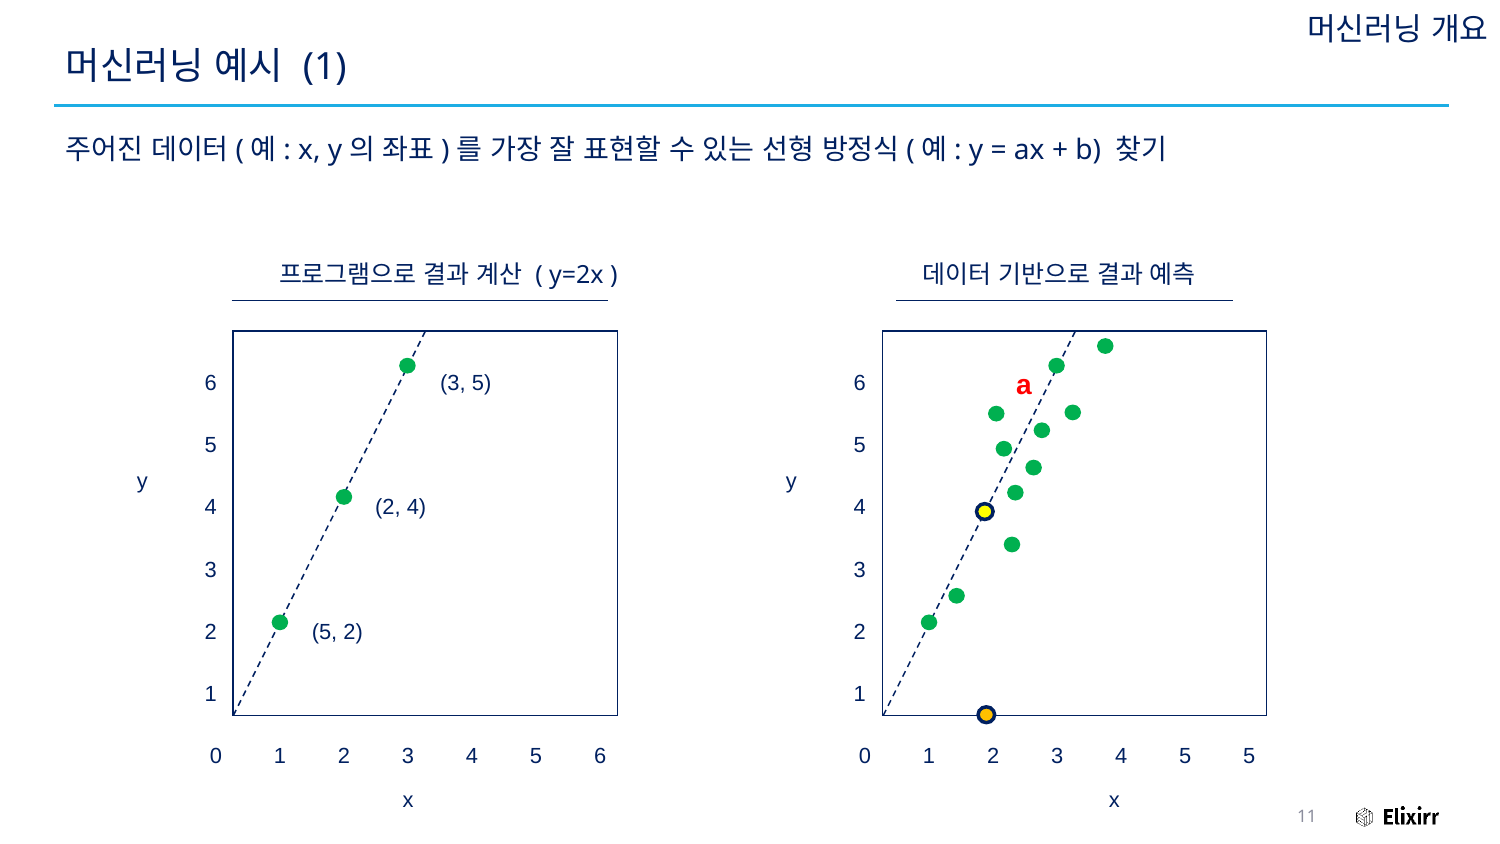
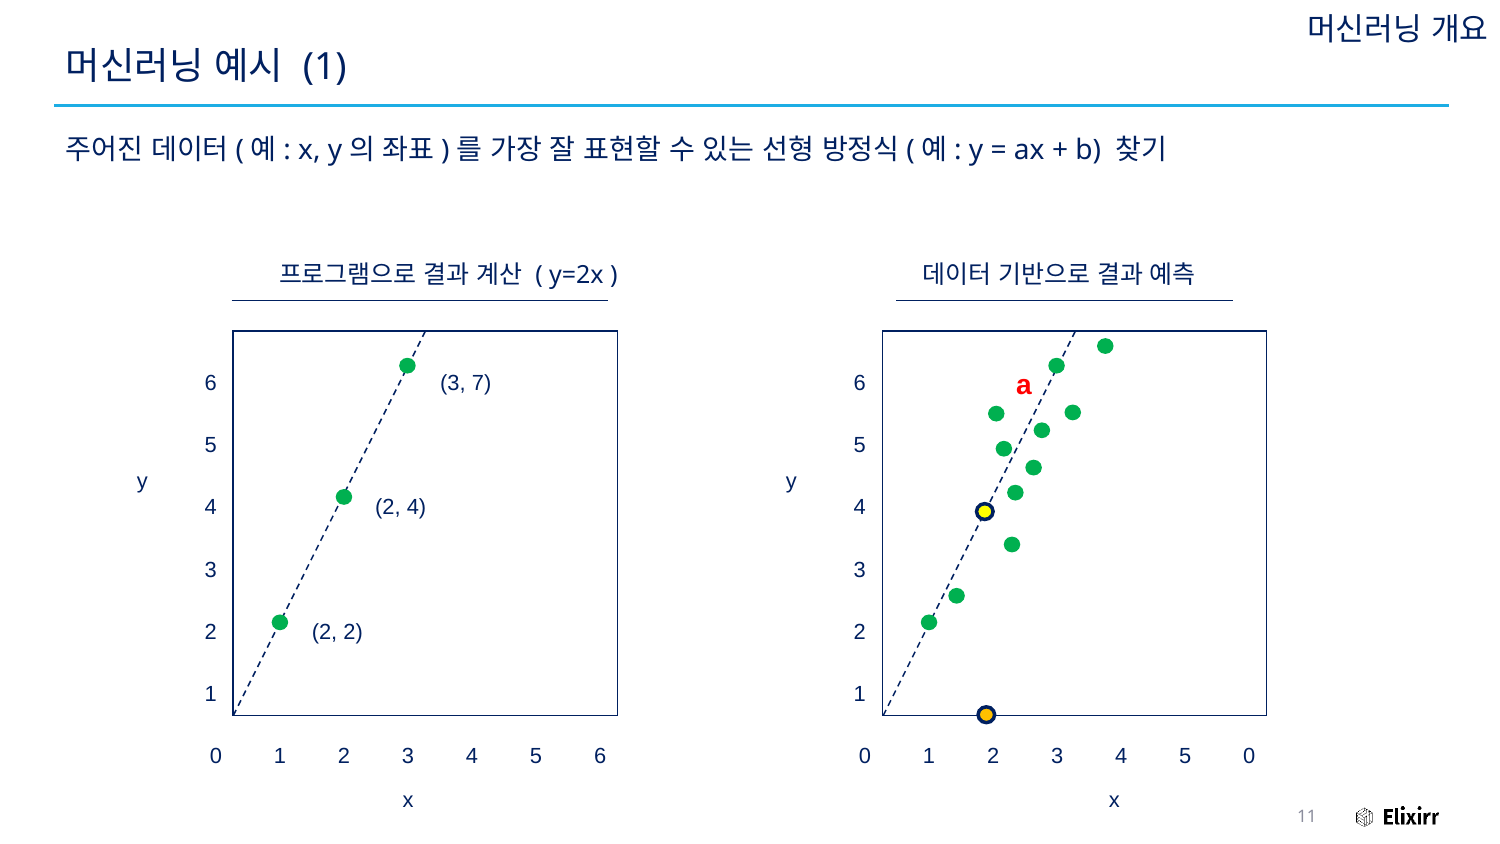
3 5: 5 -> 7
5 at (325, 632): 5 -> 2
5 5: 5 -> 0
